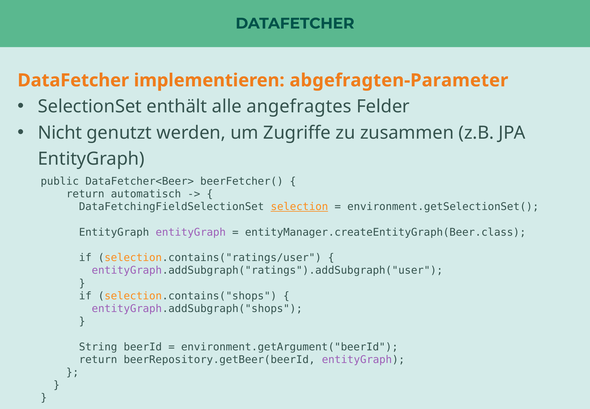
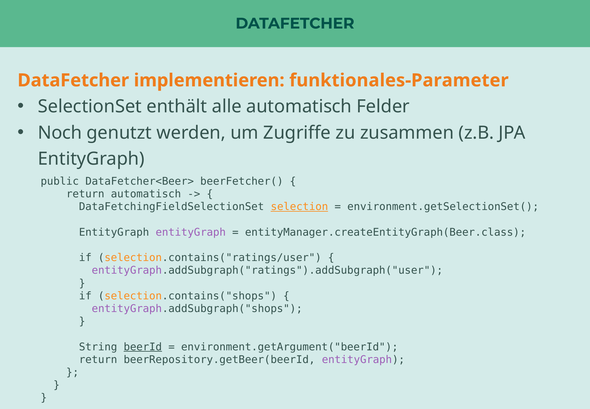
abgefragten-Parameter: abgefragten-Parameter -> funktionales-Parameter
alle angefragtes: angefragtes -> automatisch
Nicht: Nicht -> Noch
beerId underline: none -> present
